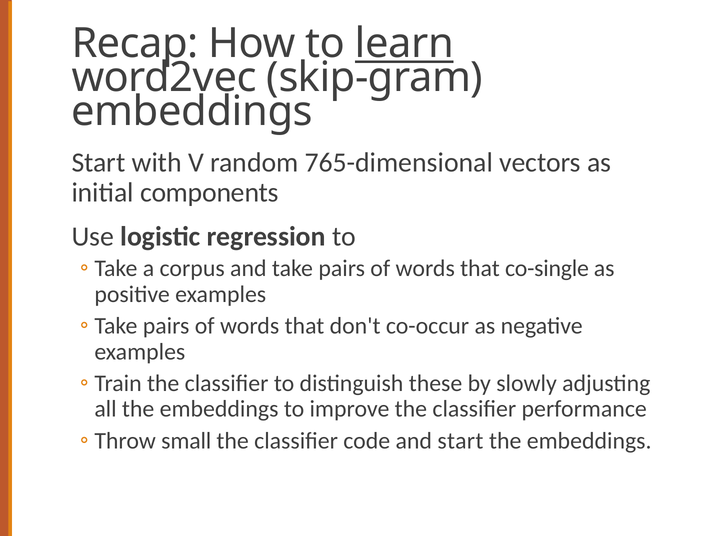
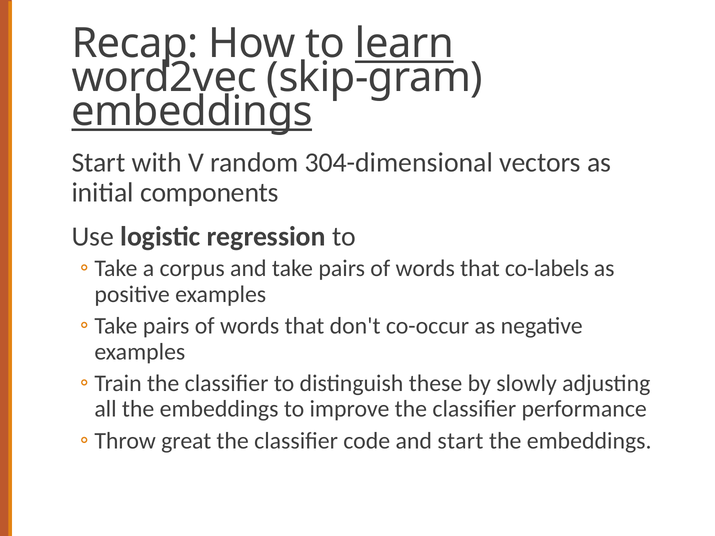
embeddings at (192, 112) underline: none -> present
765-dimensional: 765-dimensional -> 304-dimensional
co-single: co-single -> co-labels
small: small -> great
